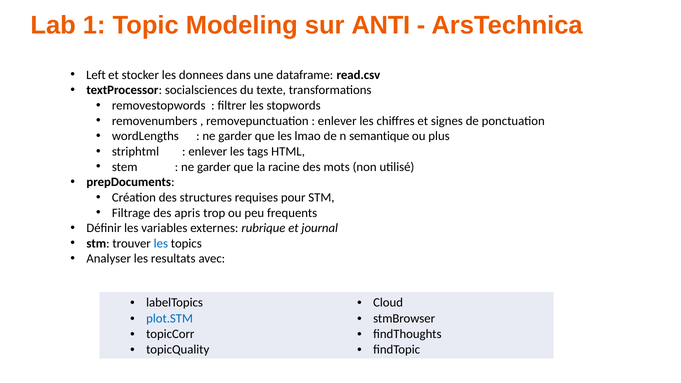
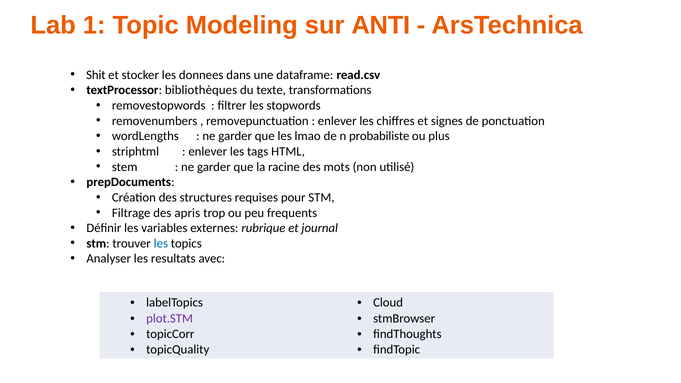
Left: Left -> Shit
socialsciences: socialsciences -> bibliothèques
semantique: semantique -> probabiliste
plot.STM colour: blue -> purple
